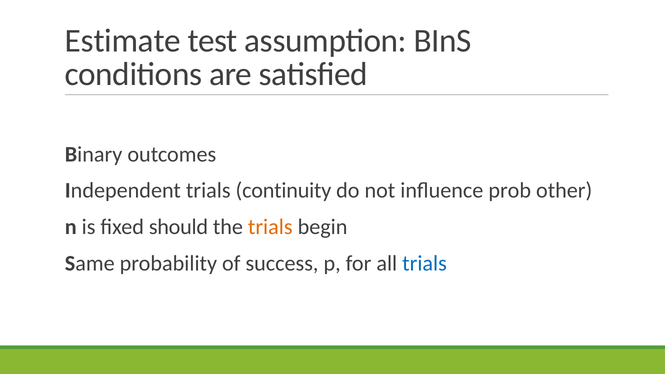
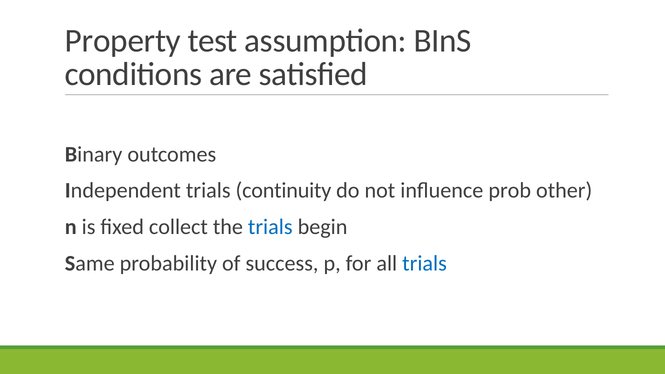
Estimate: Estimate -> Property
should: should -> collect
trials at (270, 227) colour: orange -> blue
